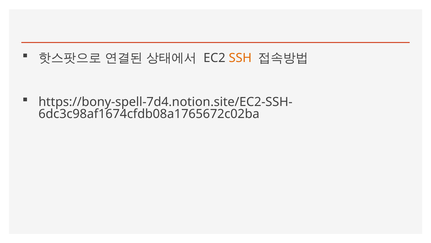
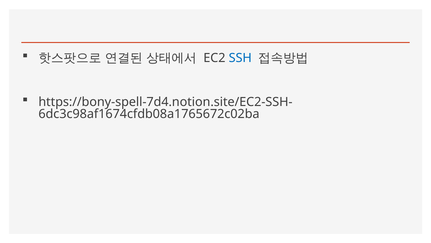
SSH colour: orange -> blue
